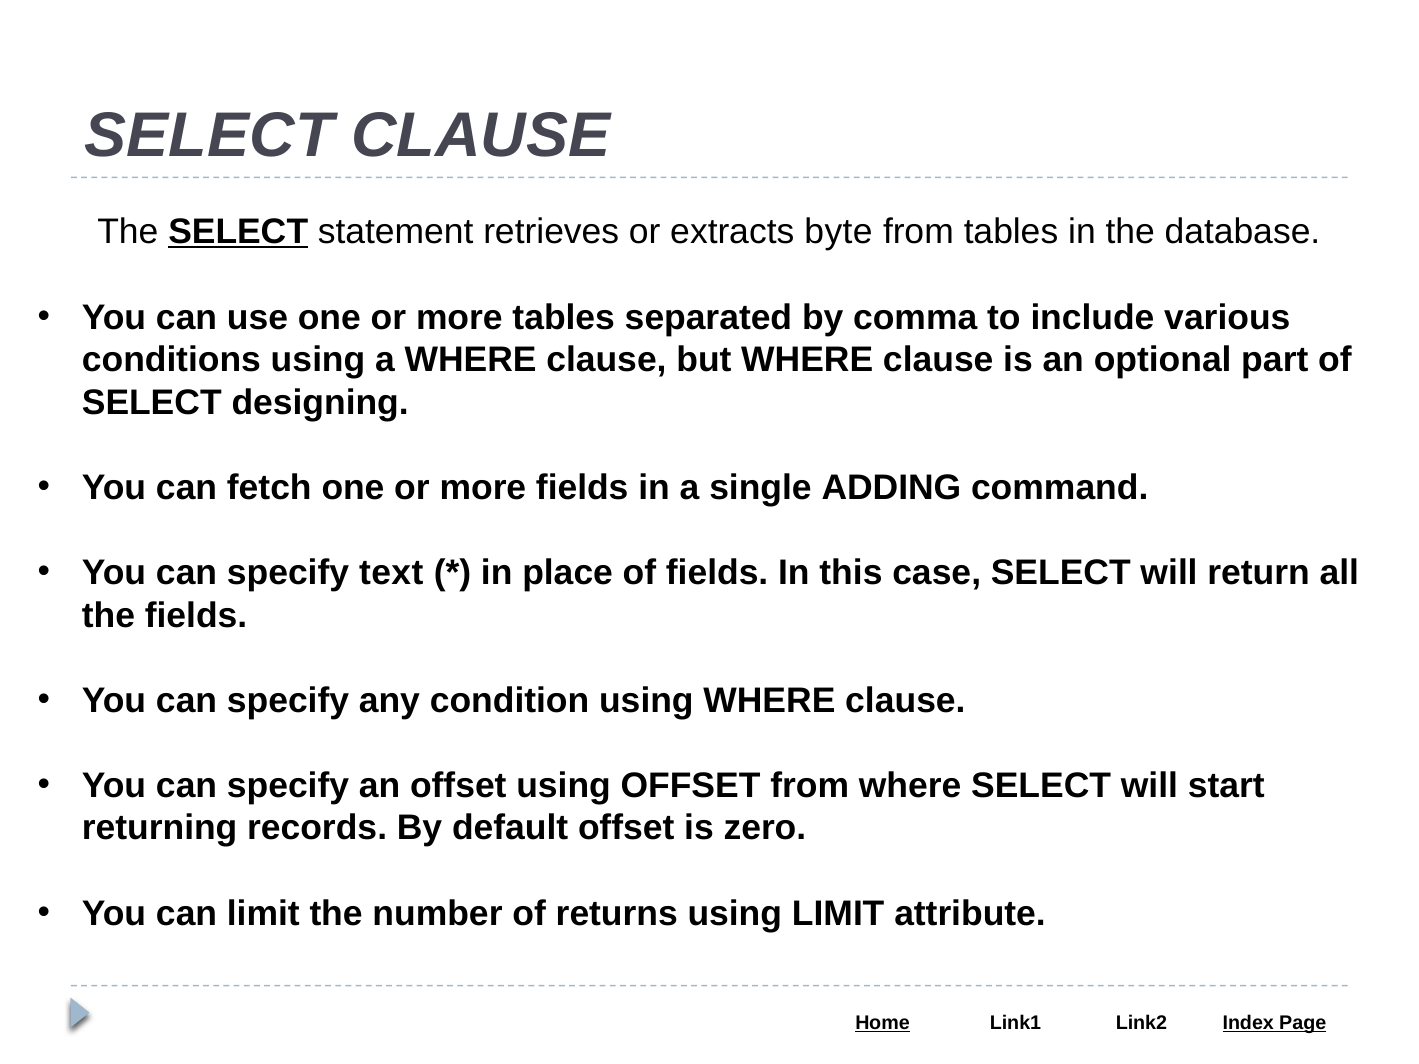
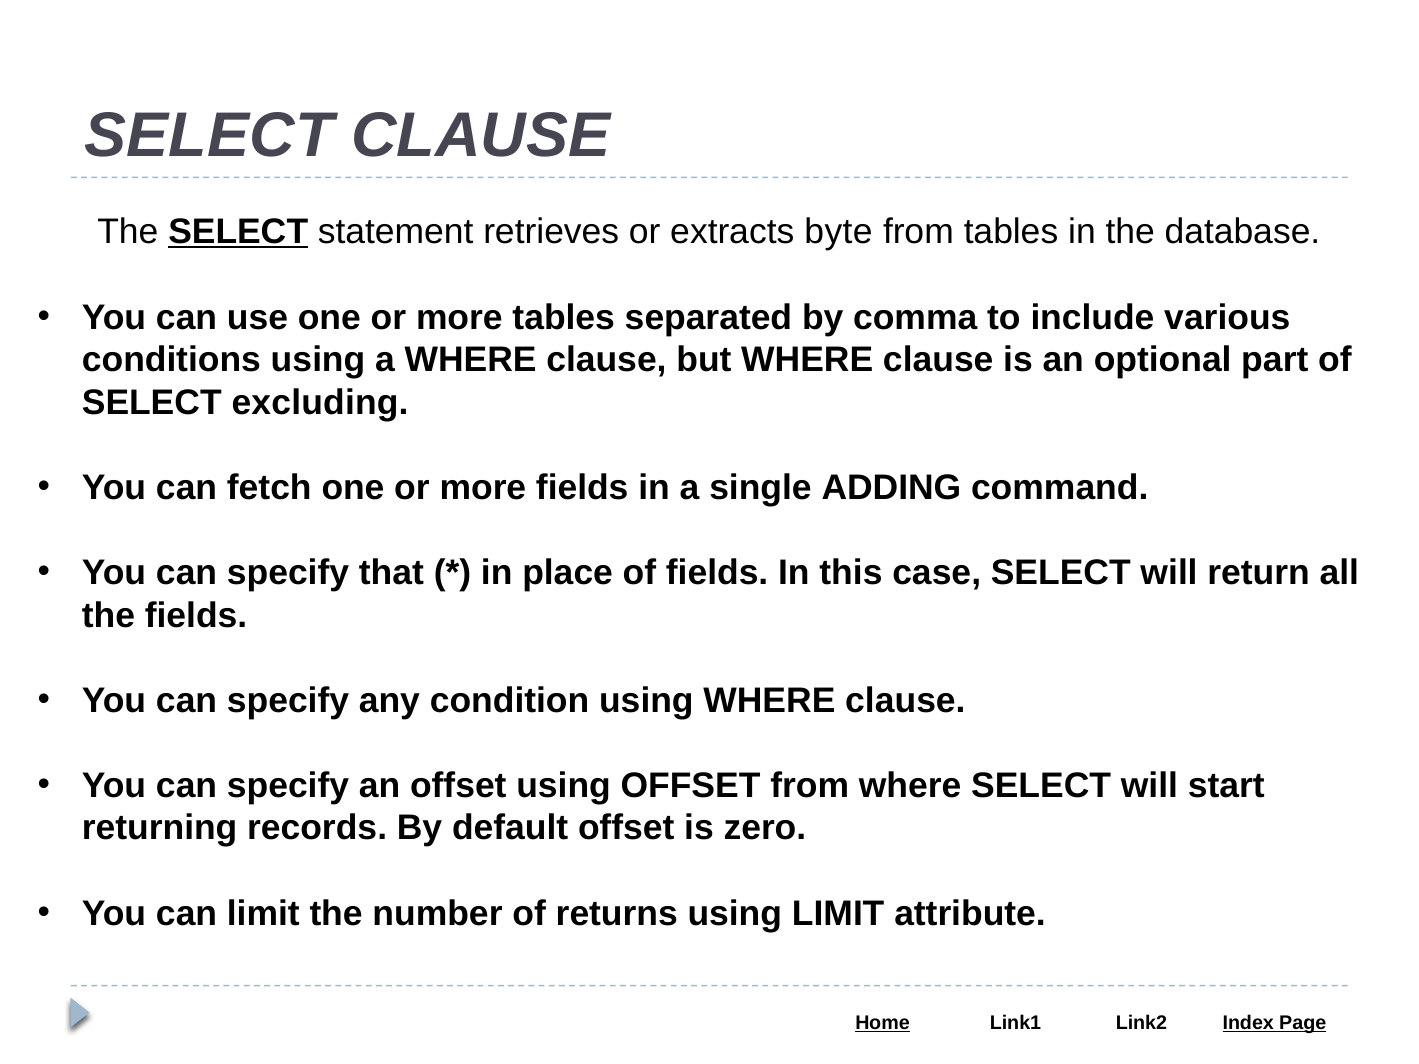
designing: designing -> excluding
text: text -> that
